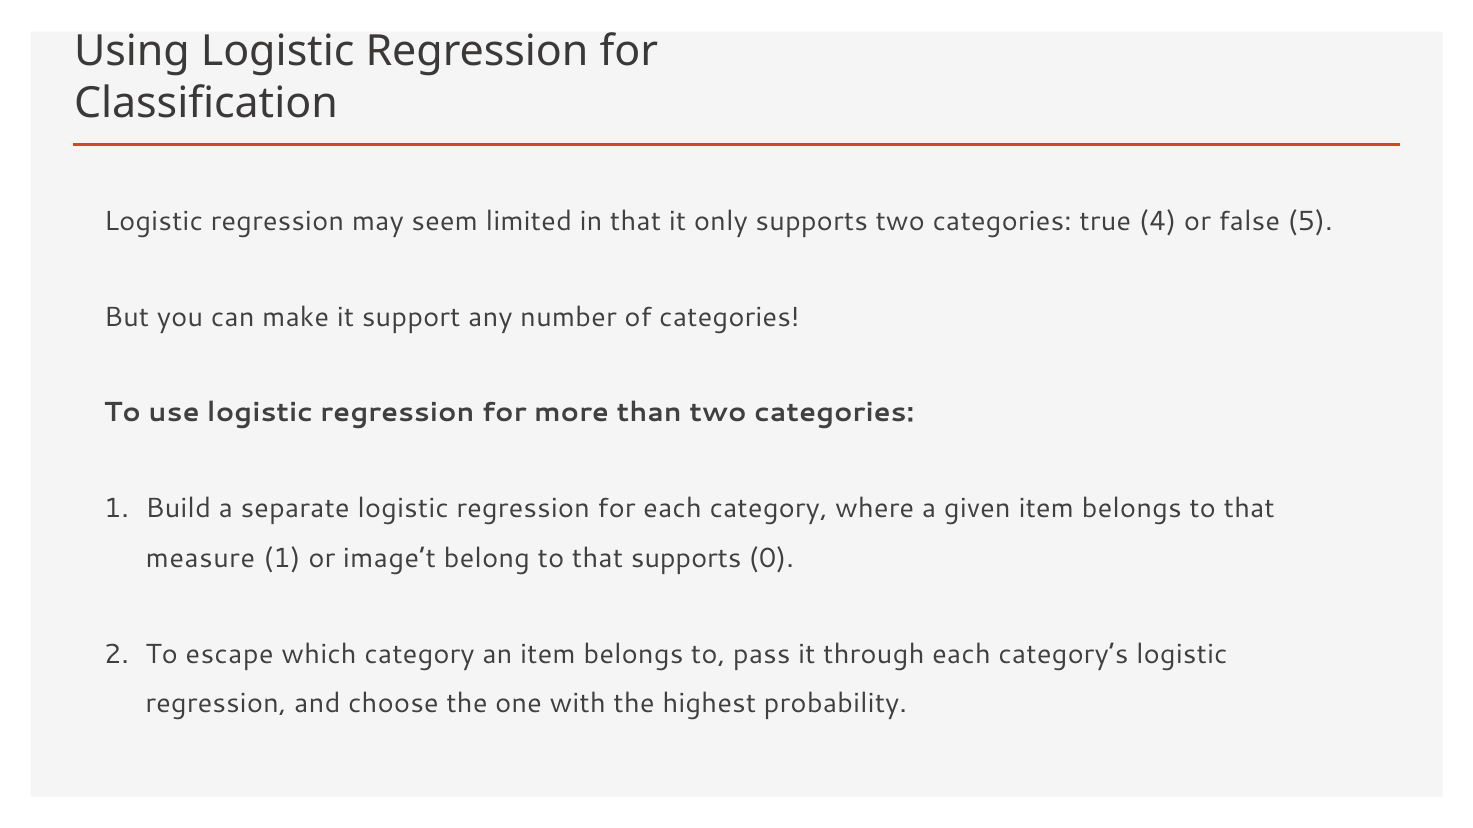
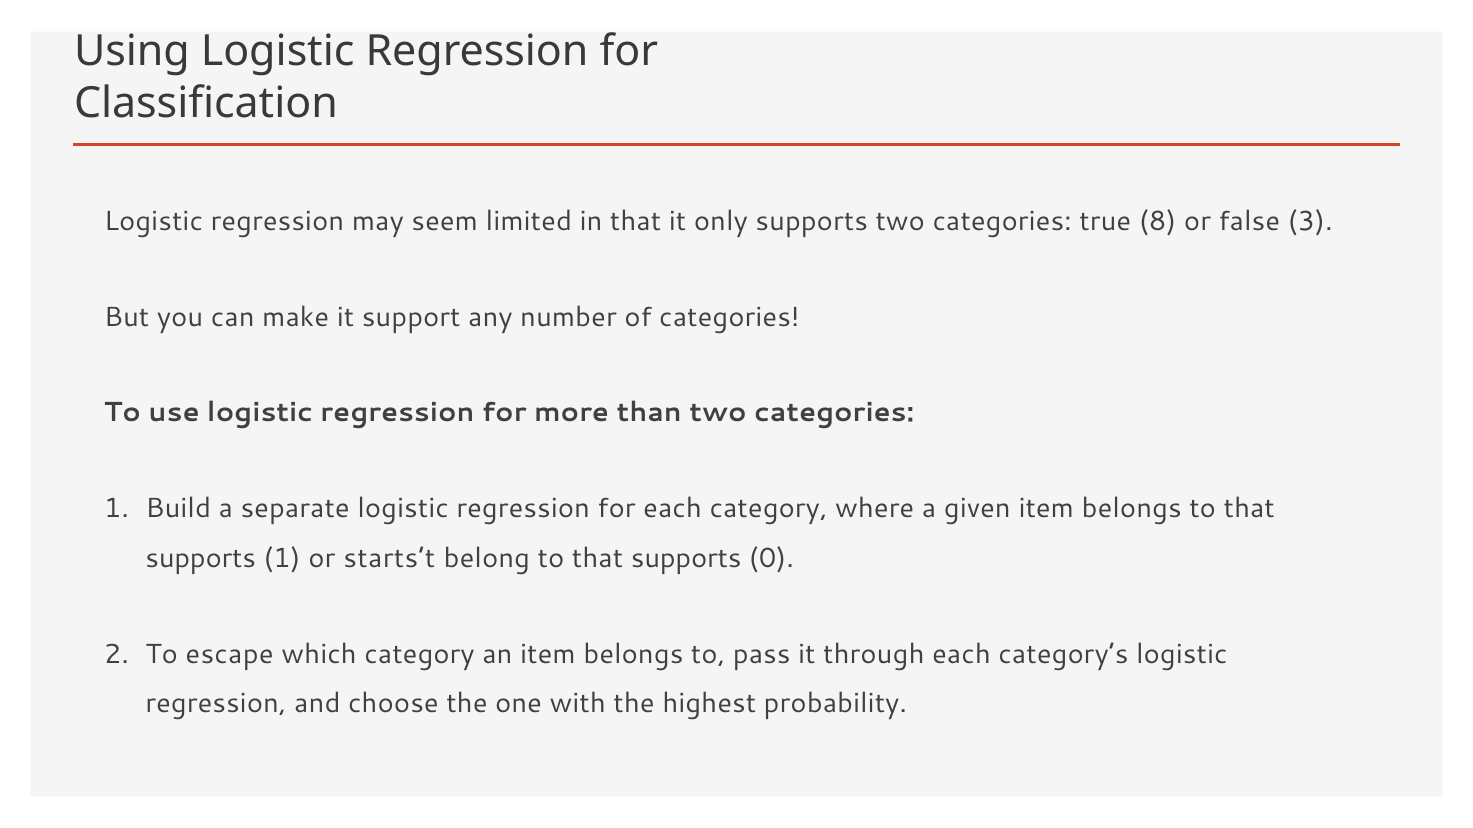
4: 4 -> 8
5: 5 -> 3
measure at (200, 559): measure -> supports
image’t: image’t -> starts’t
